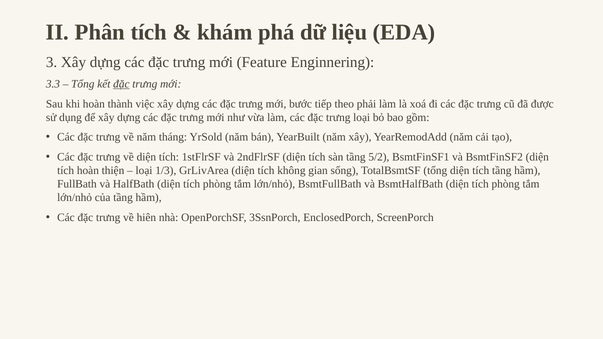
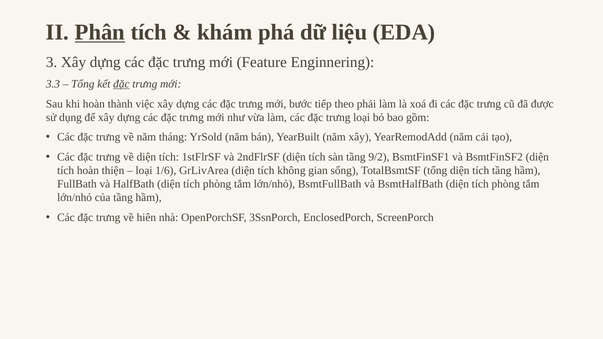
Phân underline: none -> present
5/2: 5/2 -> 9/2
1/3: 1/3 -> 1/6
